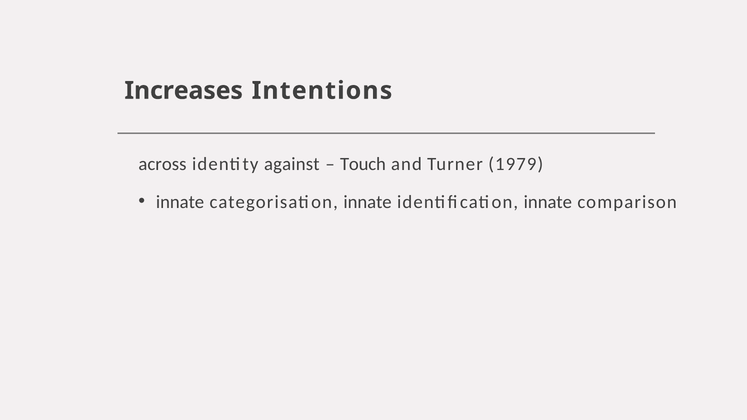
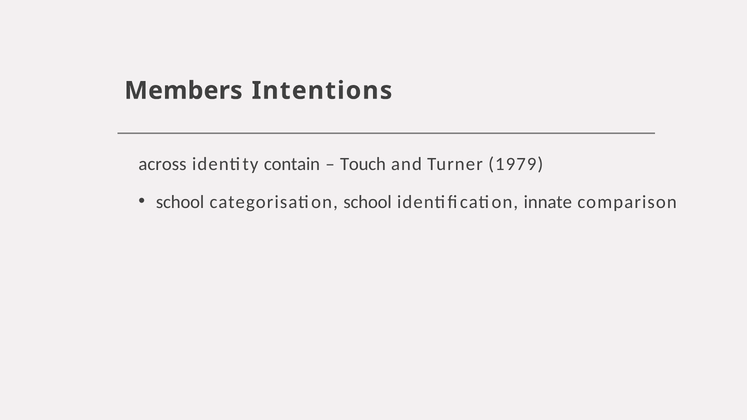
Increases: Increases -> Members
against: against -> contain
innate at (180, 202): innate -> school
categorisation innate: innate -> school
